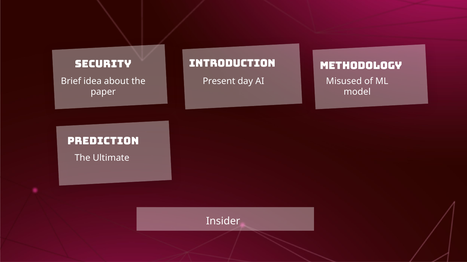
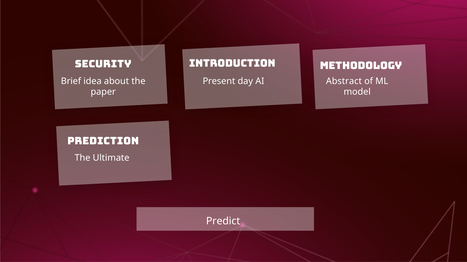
Misused: Misused -> Abstract
Insider: Insider -> Predict
